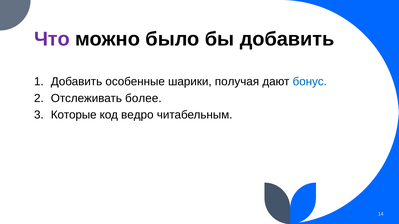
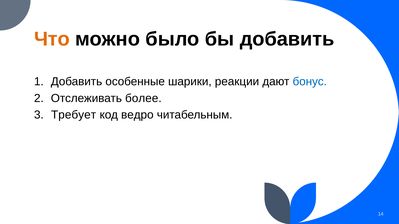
Что colour: purple -> orange
получая: получая -> реакции
Которые: Которые -> Требует
